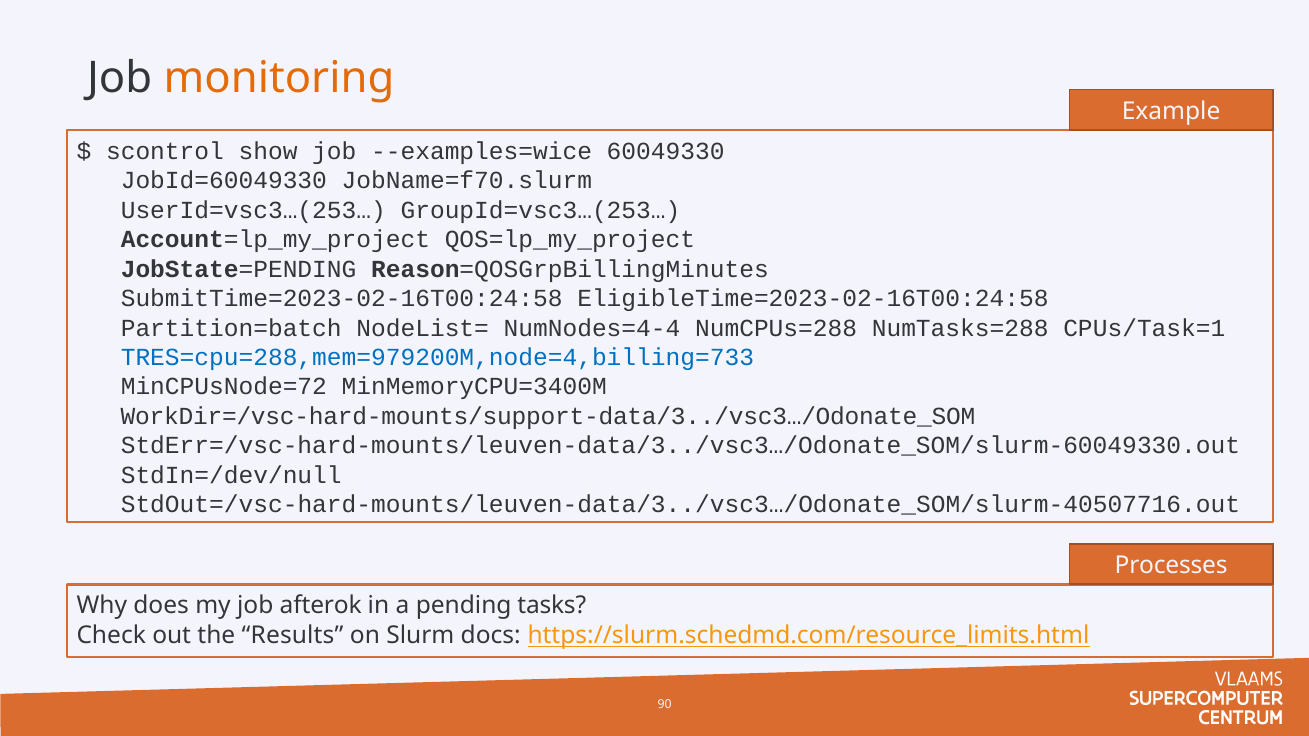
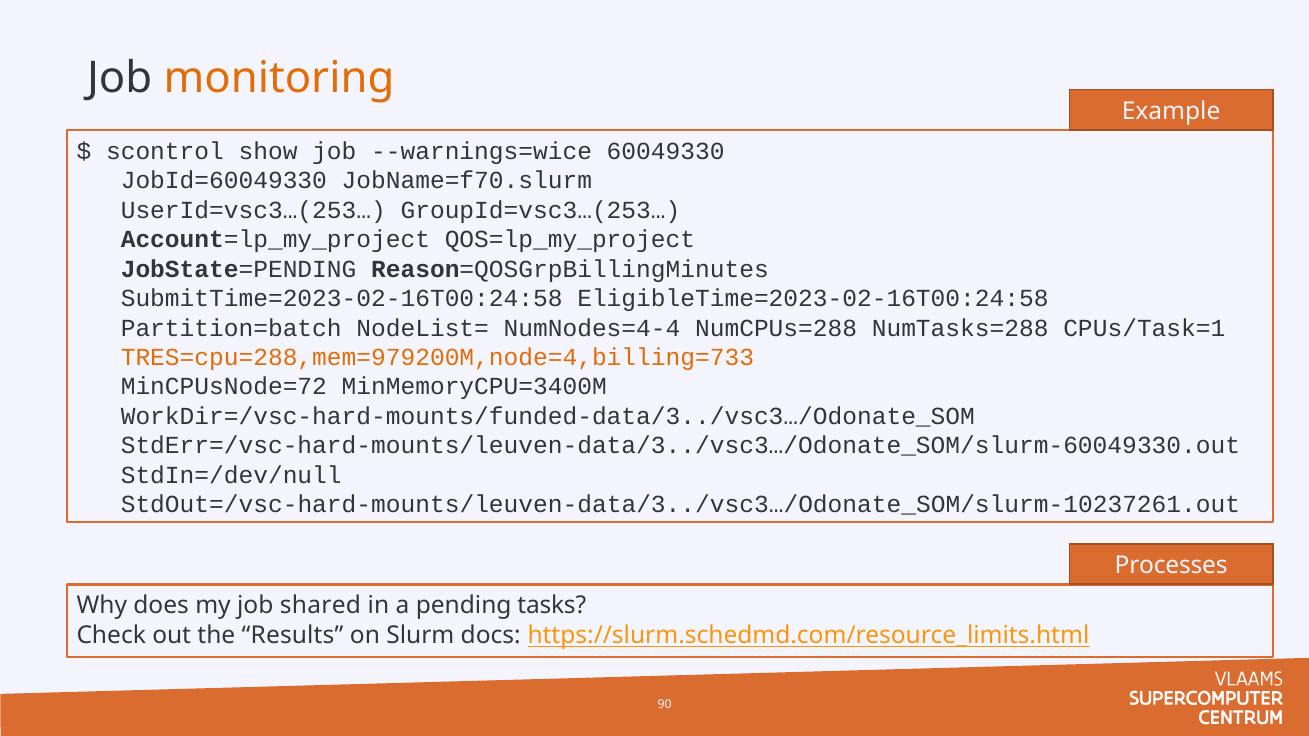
--examples=wice: --examples=wice -> --warnings=wice
TRES=cpu=288,mem=979200M,node=4,billing=733 colour: blue -> orange
WorkDir=/vsc-hard-mounts/support-data/3../vsc3…/Odonate_SOM: WorkDir=/vsc-hard-mounts/support-data/3../vsc3…/Odonate_SOM -> WorkDir=/vsc-hard-mounts/funded-data/3../vsc3…/Odonate_SOM
StdOut=/vsc-hard-mounts/leuven-data/3../vsc3…/Odonate_SOM/slurm-40507716.out: StdOut=/vsc-hard-mounts/leuven-data/3../vsc3…/Odonate_SOM/slurm-40507716.out -> StdOut=/vsc-hard-mounts/leuven-data/3../vsc3…/Odonate_SOM/slurm-10237261.out
afterok: afterok -> shared
